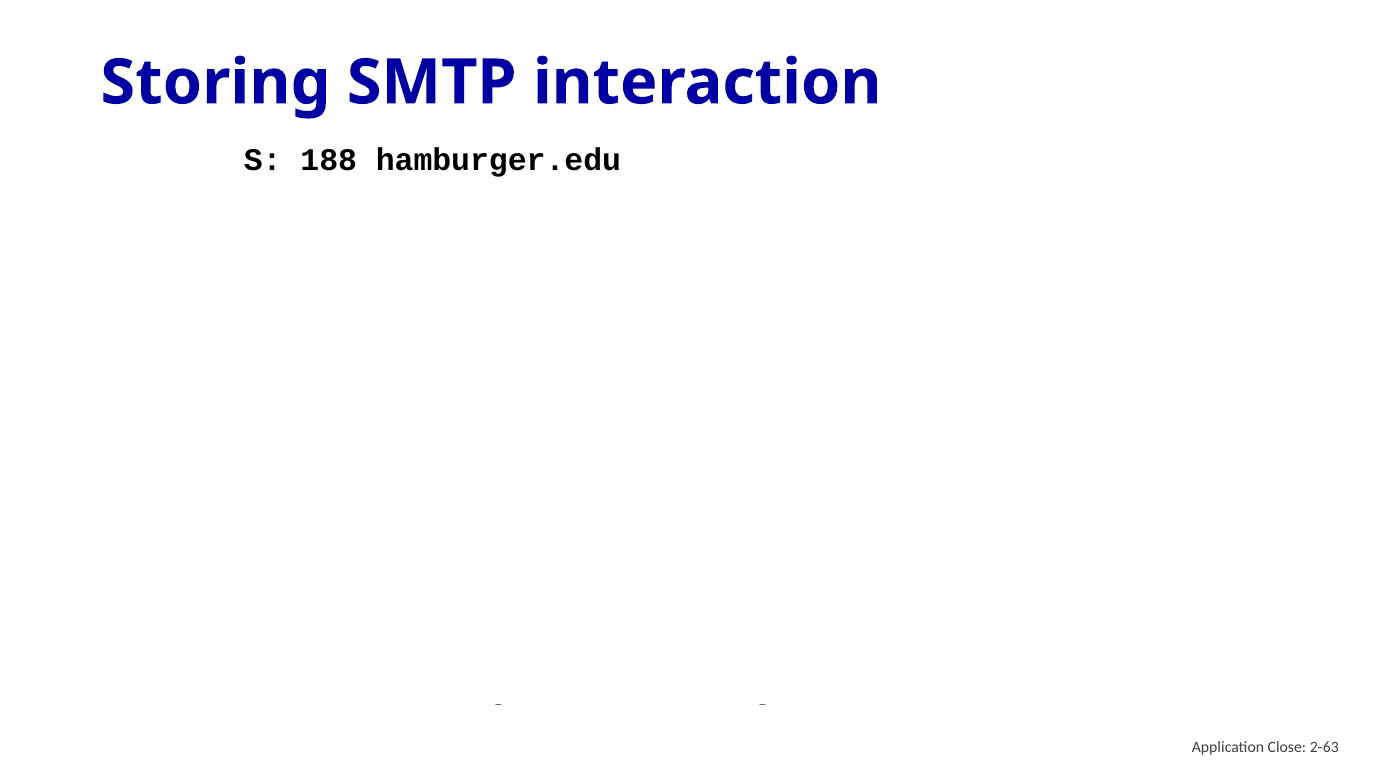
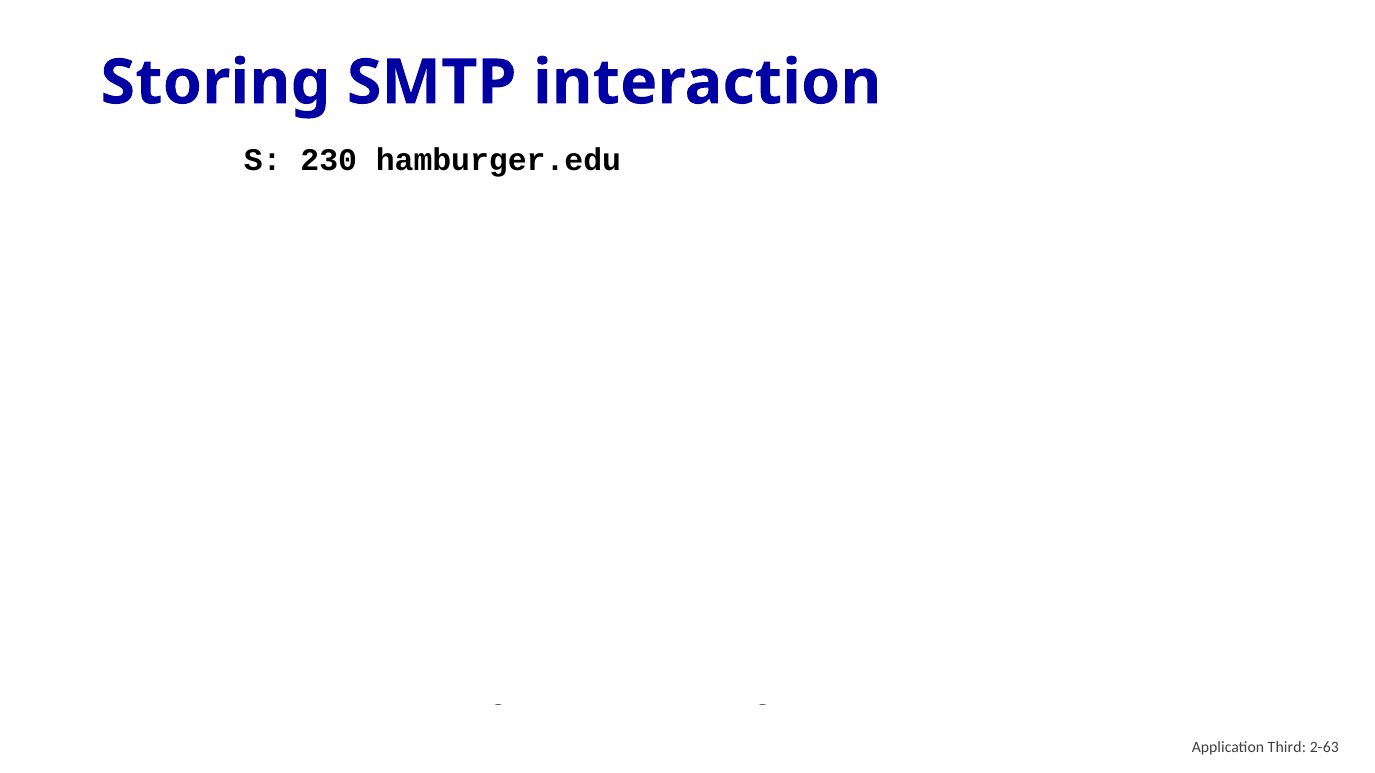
188: 188 -> 230
Close: Close -> Third
